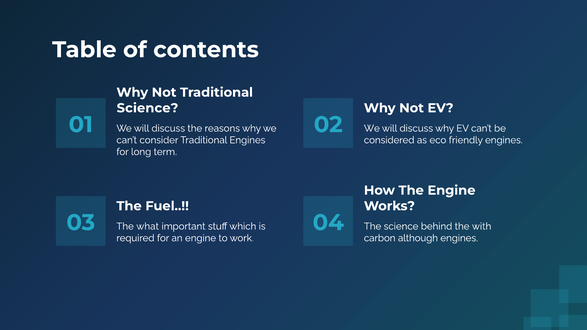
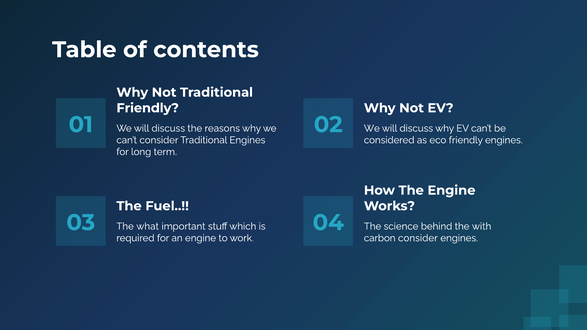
Science at (148, 108): Science -> Friendly
carbon although: although -> consider
